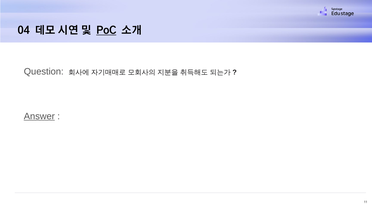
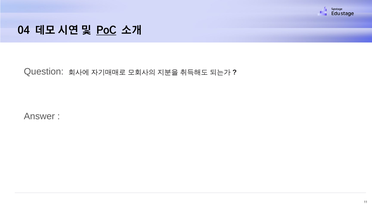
Answer underline: present -> none
